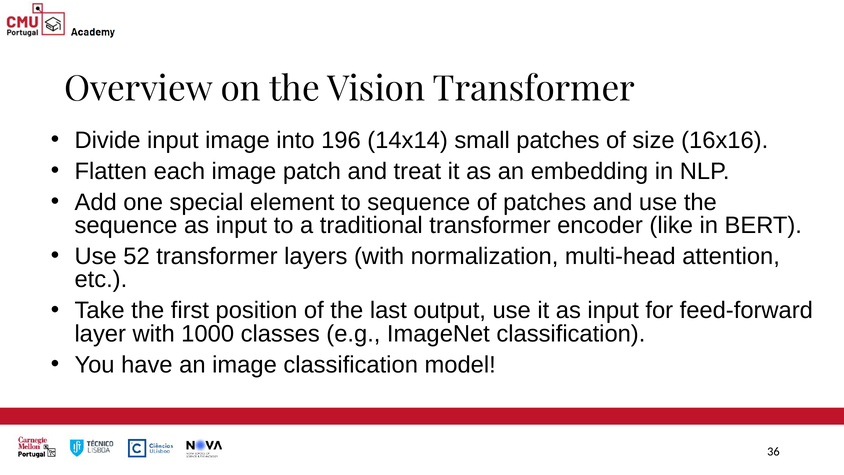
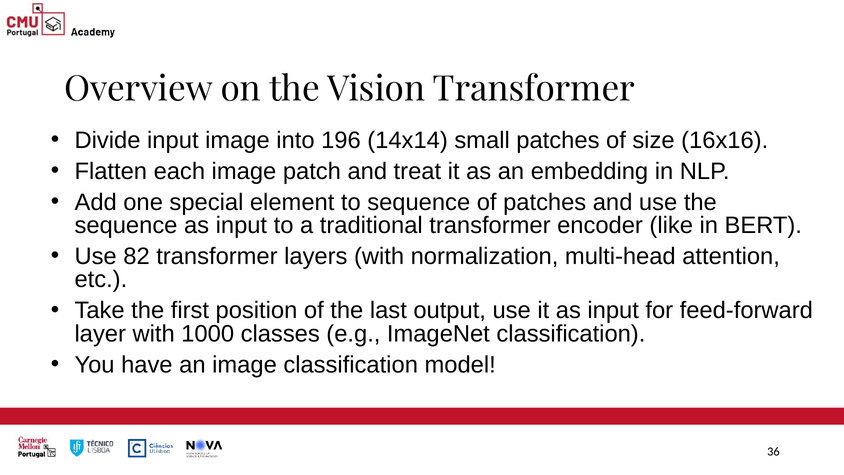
52: 52 -> 82
